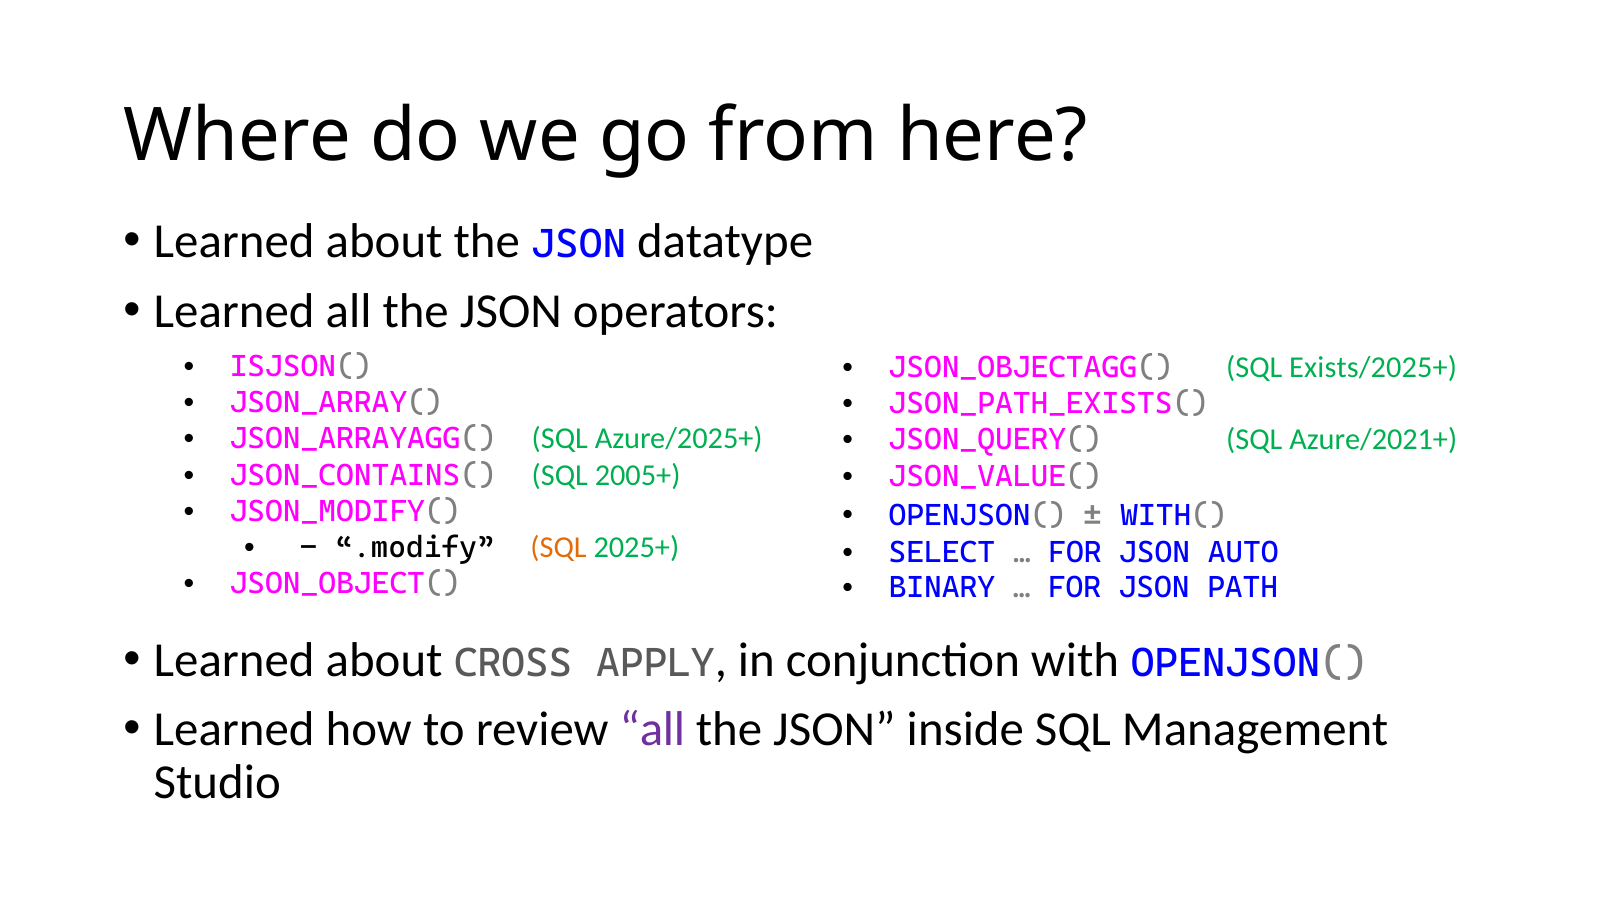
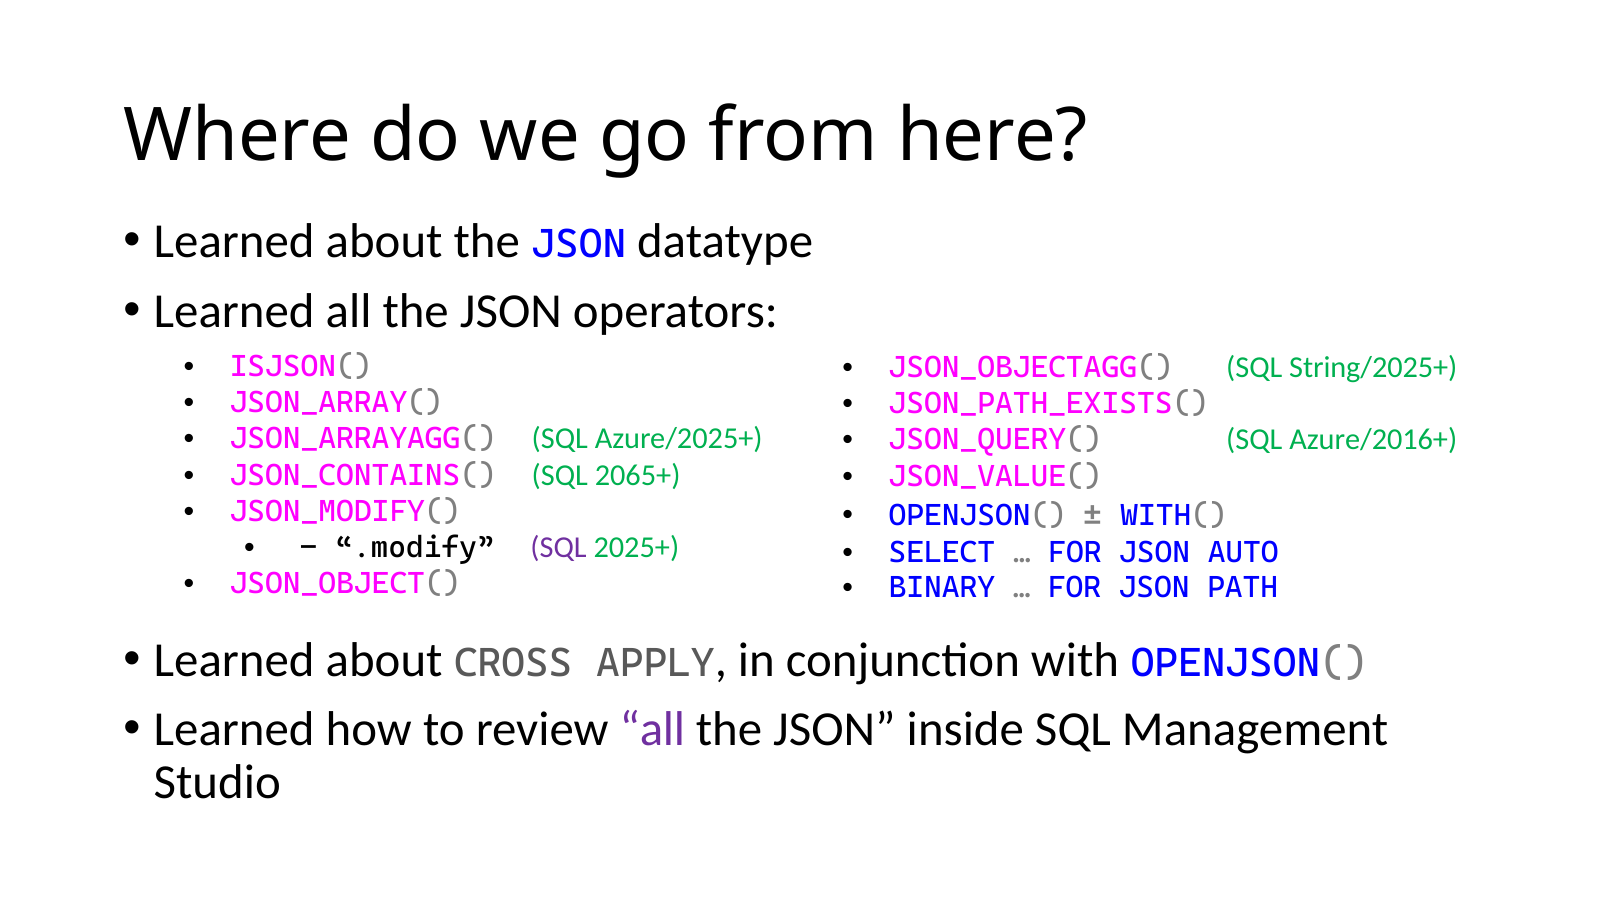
Exists/2025+: Exists/2025+ -> String/2025+
Azure/2021+: Azure/2021+ -> Azure/2016+
2005+: 2005+ -> 2065+
SQL at (559, 547) colour: orange -> purple
